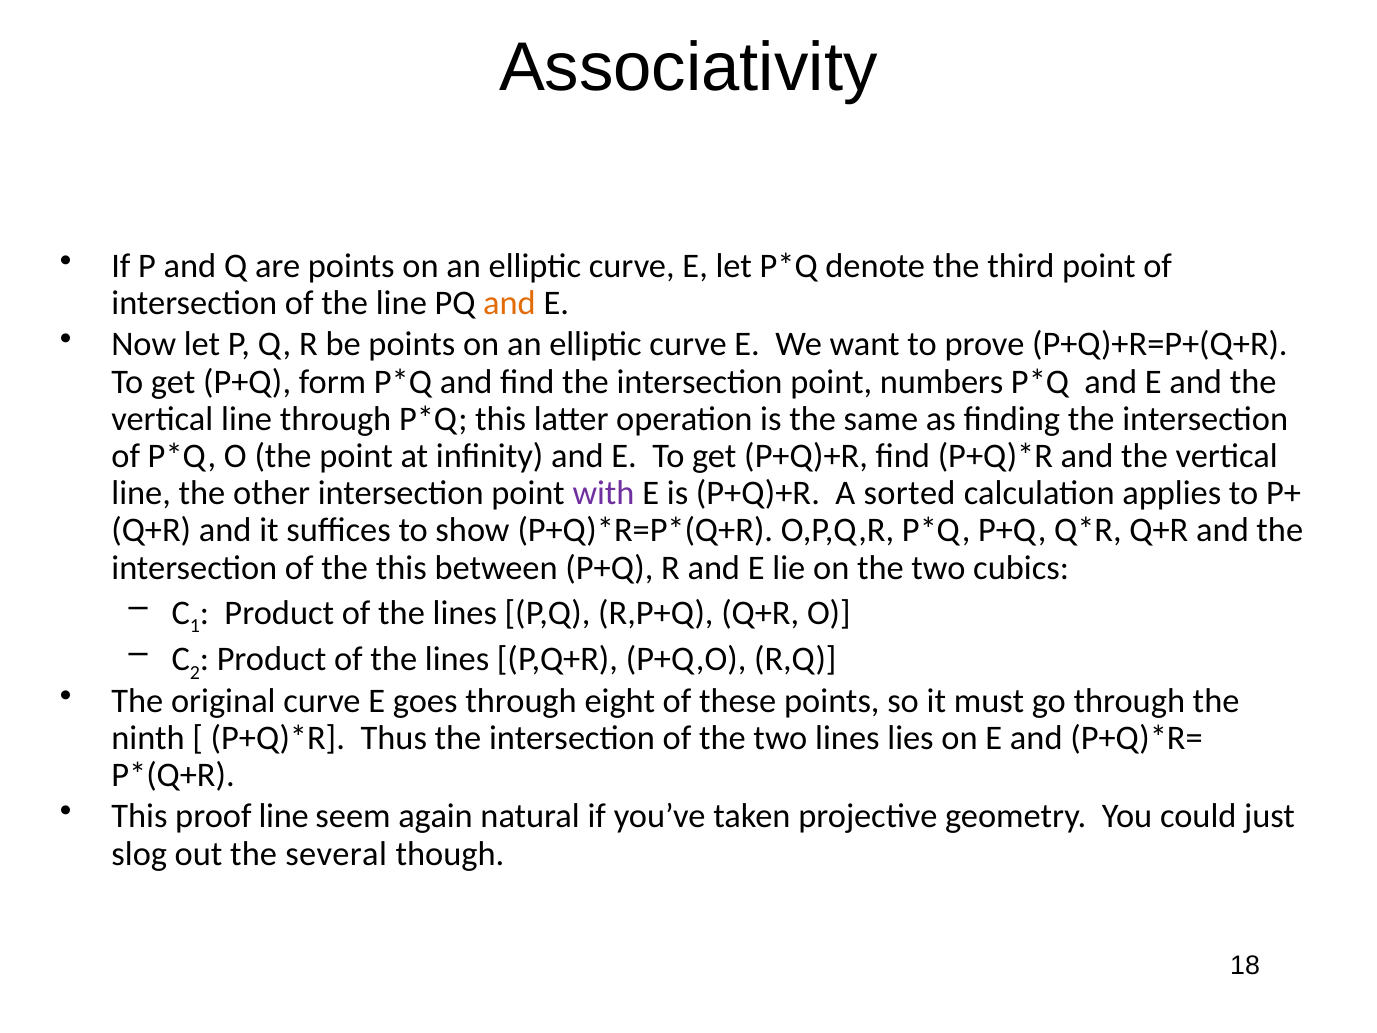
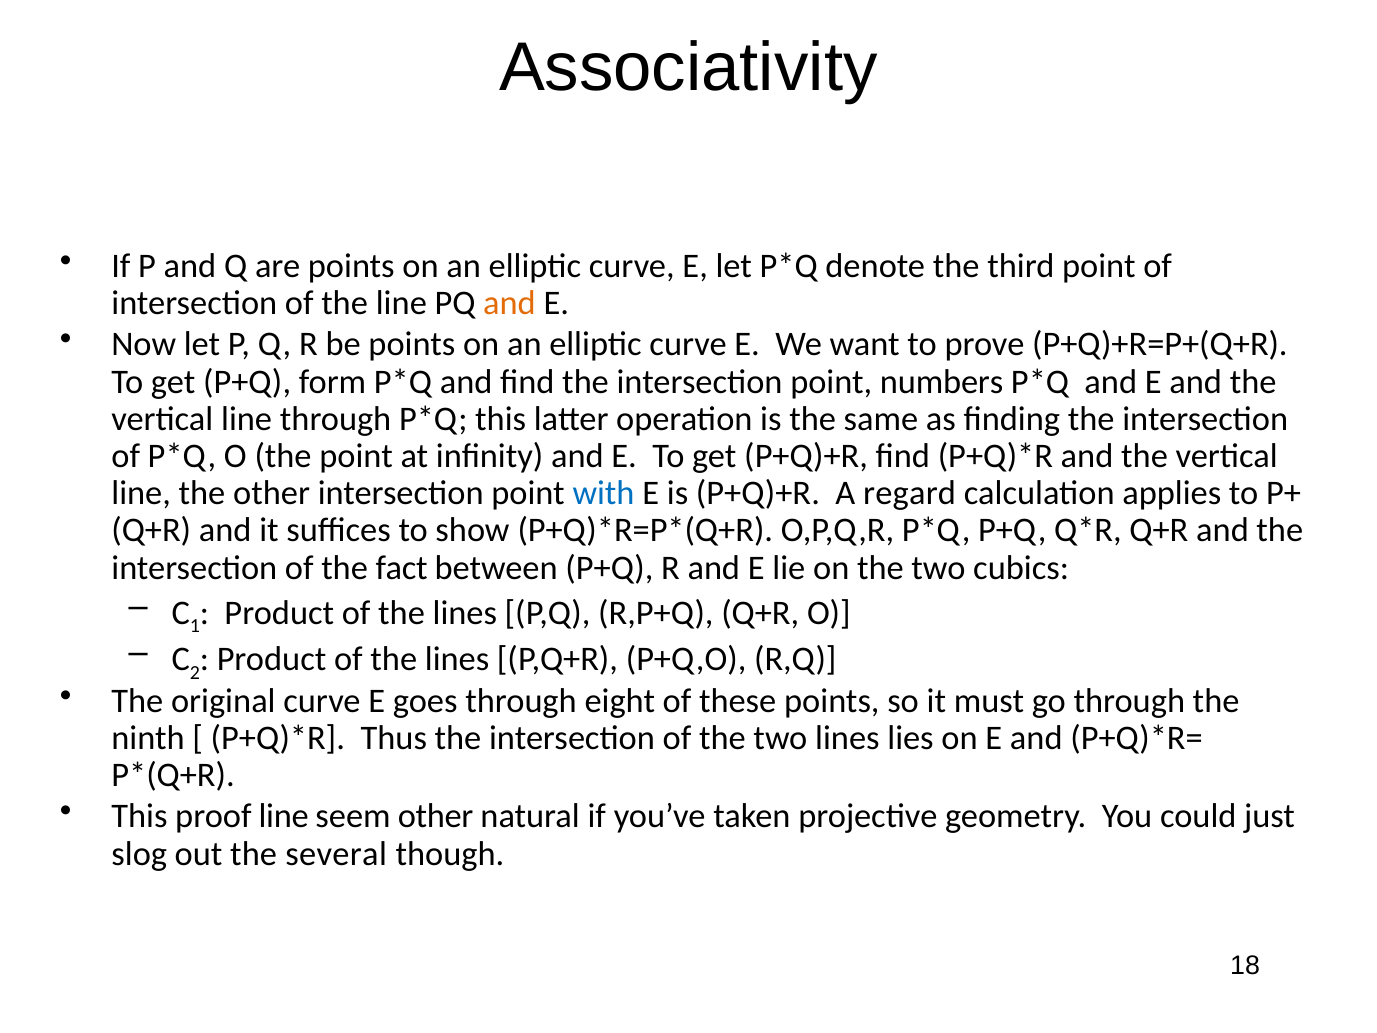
with colour: purple -> blue
sorted: sorted -> regard
the this: this -> fact
seem again: again -> other
